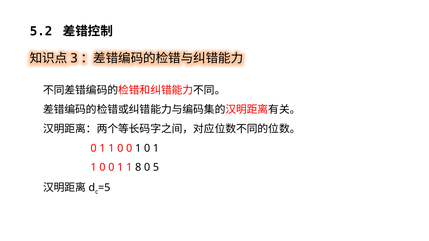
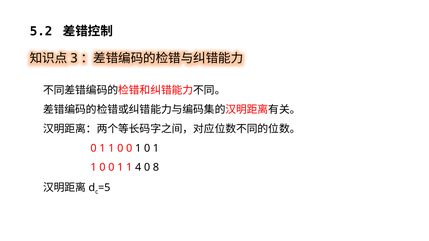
8: 8 -> 4
5: 5 -> 8
